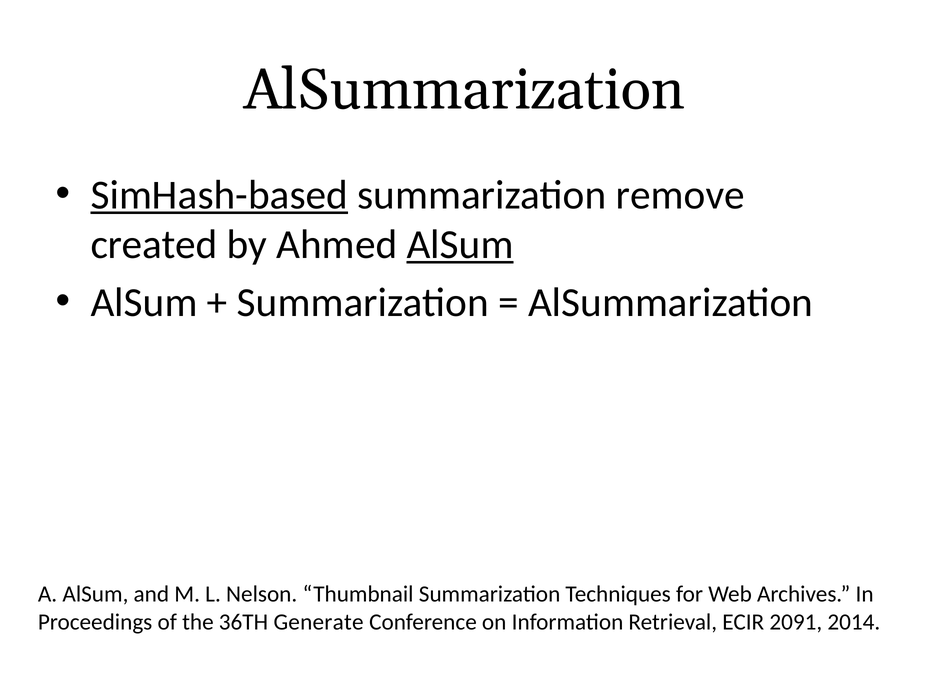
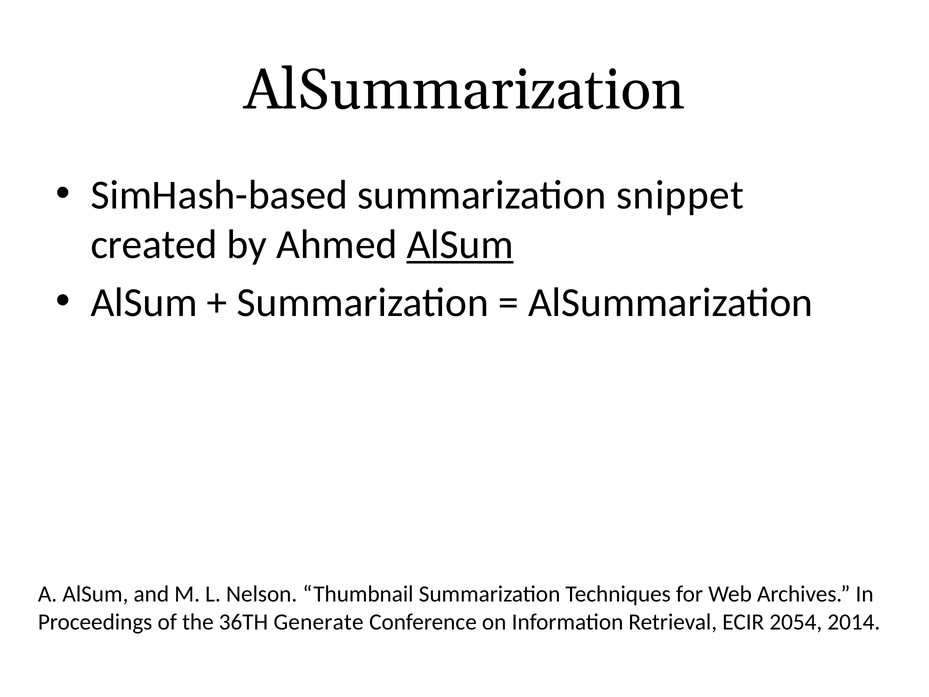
SimHash-based underline: present -> none
remove: remove -> snippet
2091: 2091 -> 2054
